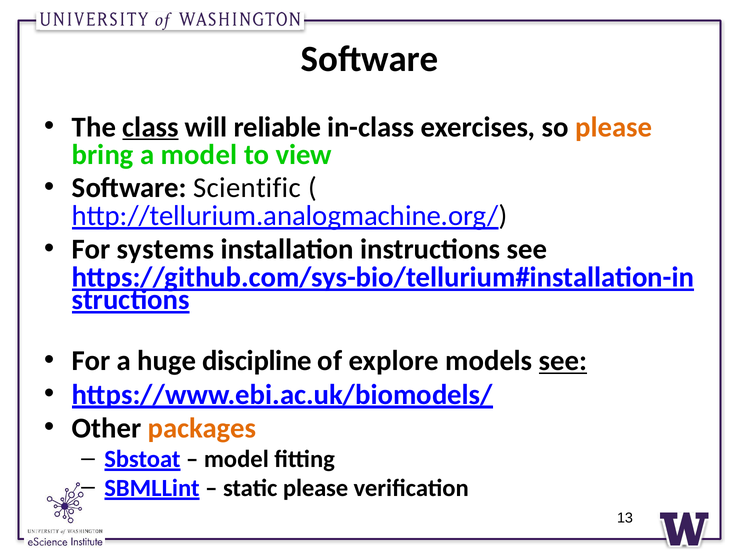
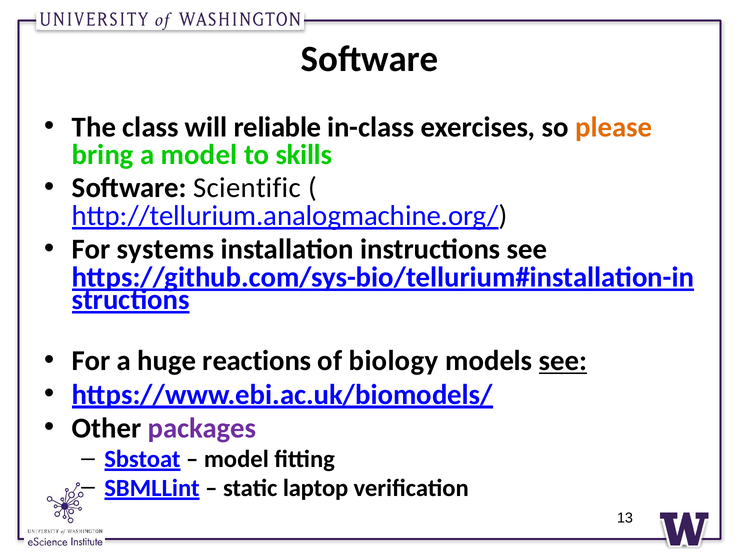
class underline: present -> none
view: view -> skills
discipline: discipline -> reactions
explore: explore -> biology
packages colour: orange -> purple
static please: please -> laptop
